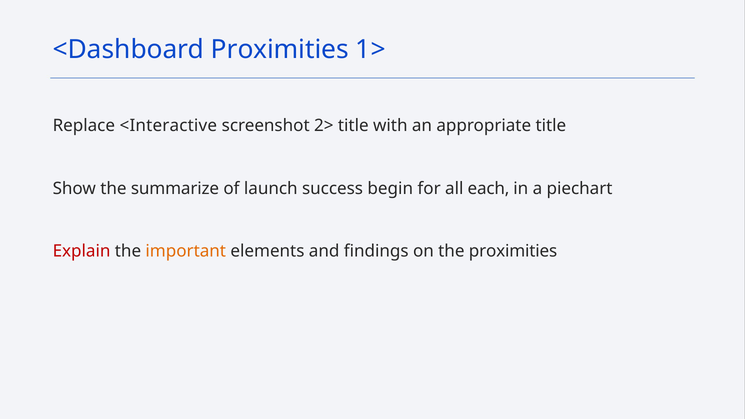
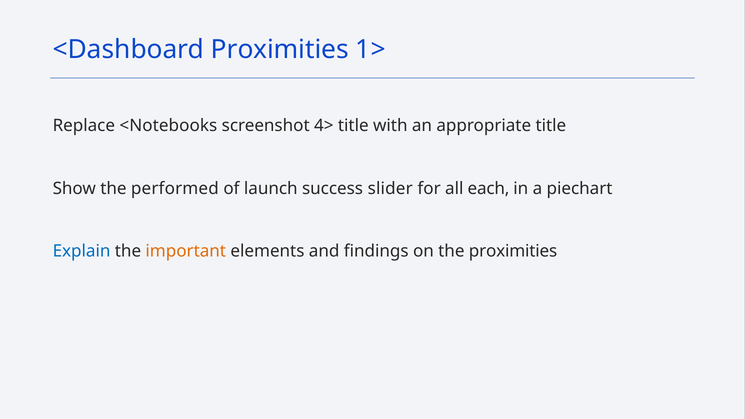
<Interactive: <Interactive -> <Notebooks
2>: 2> -> 4>
summarize: summarize -> performed
begin: begin -> slider
Explain colour: red -> blue
